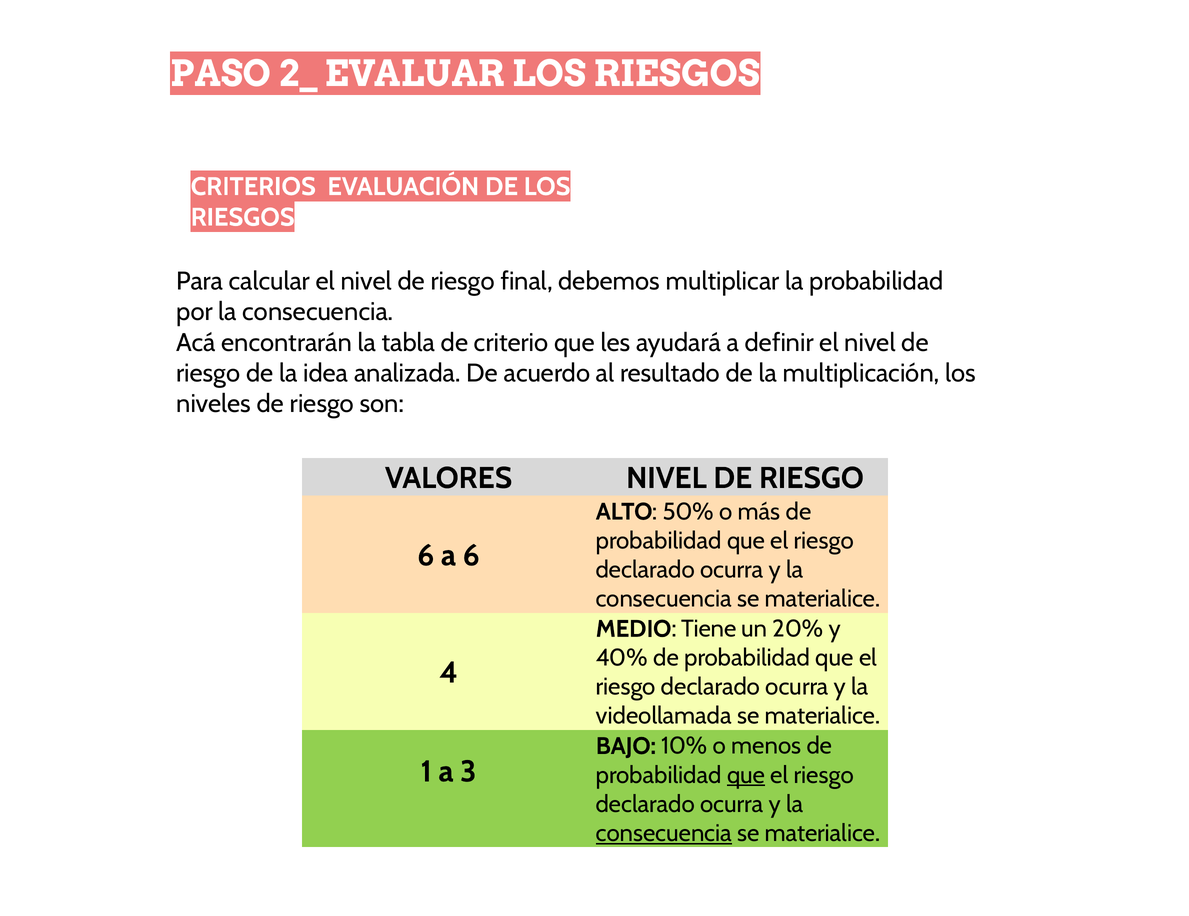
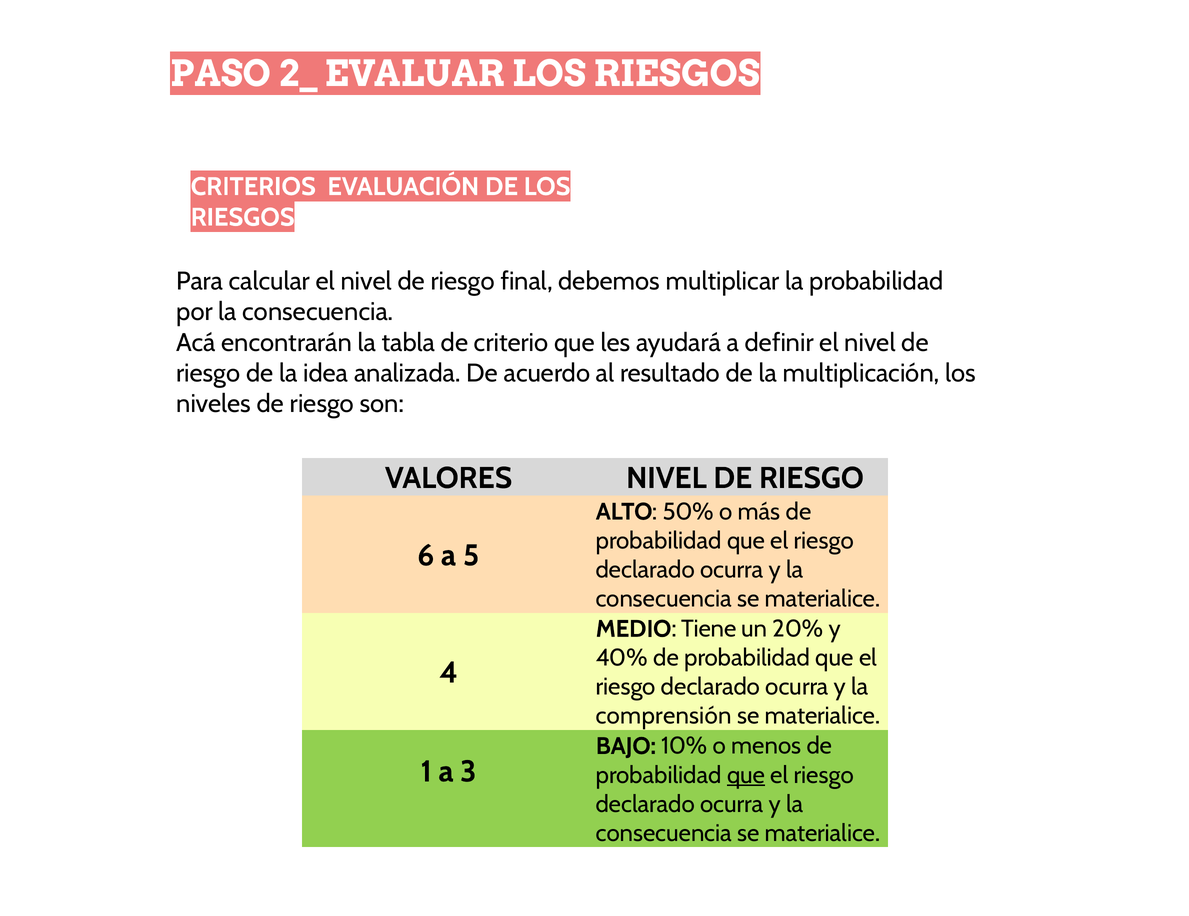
a 6: 6 -> 5
videollamada: videollamada -> comprensión
consecuencia at (664, 834) underline: present -> none
